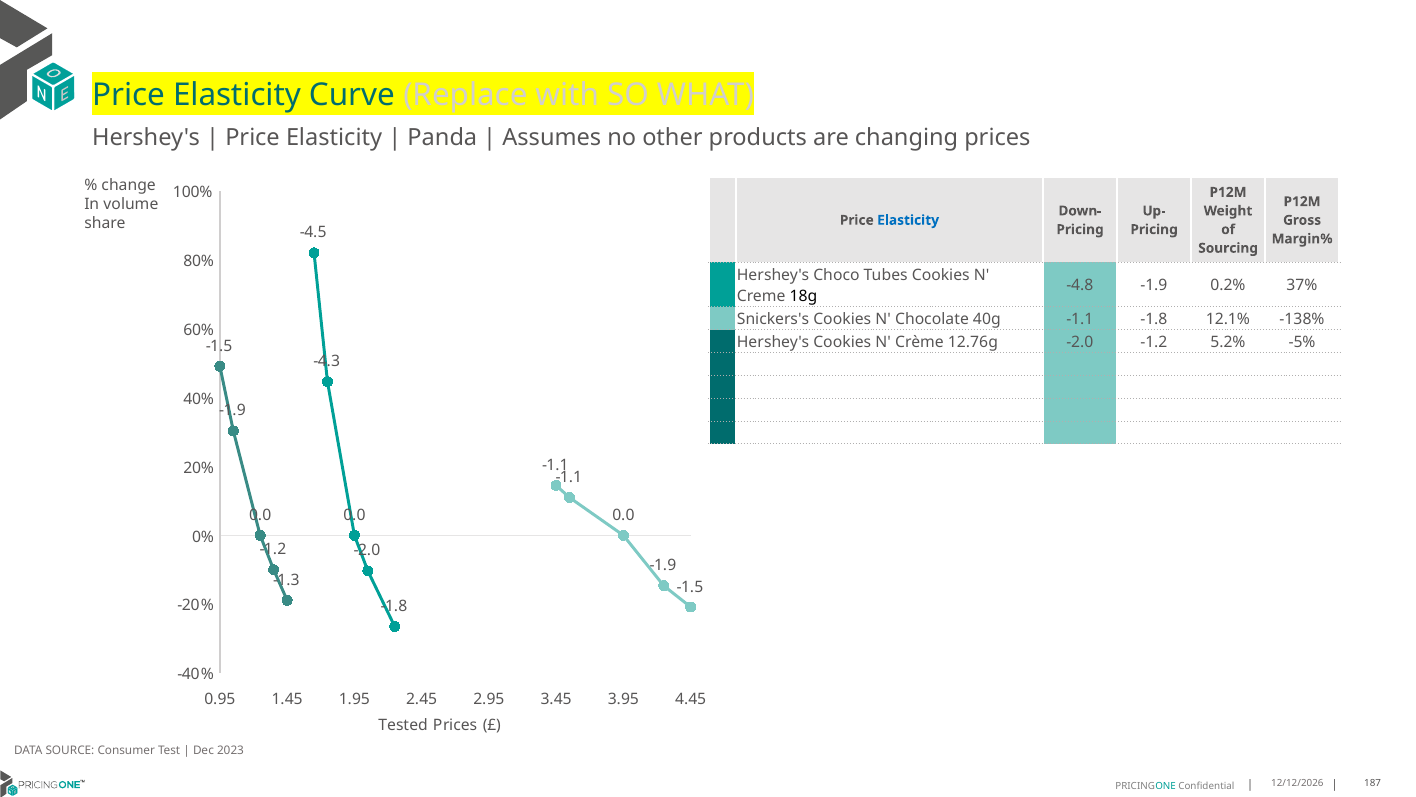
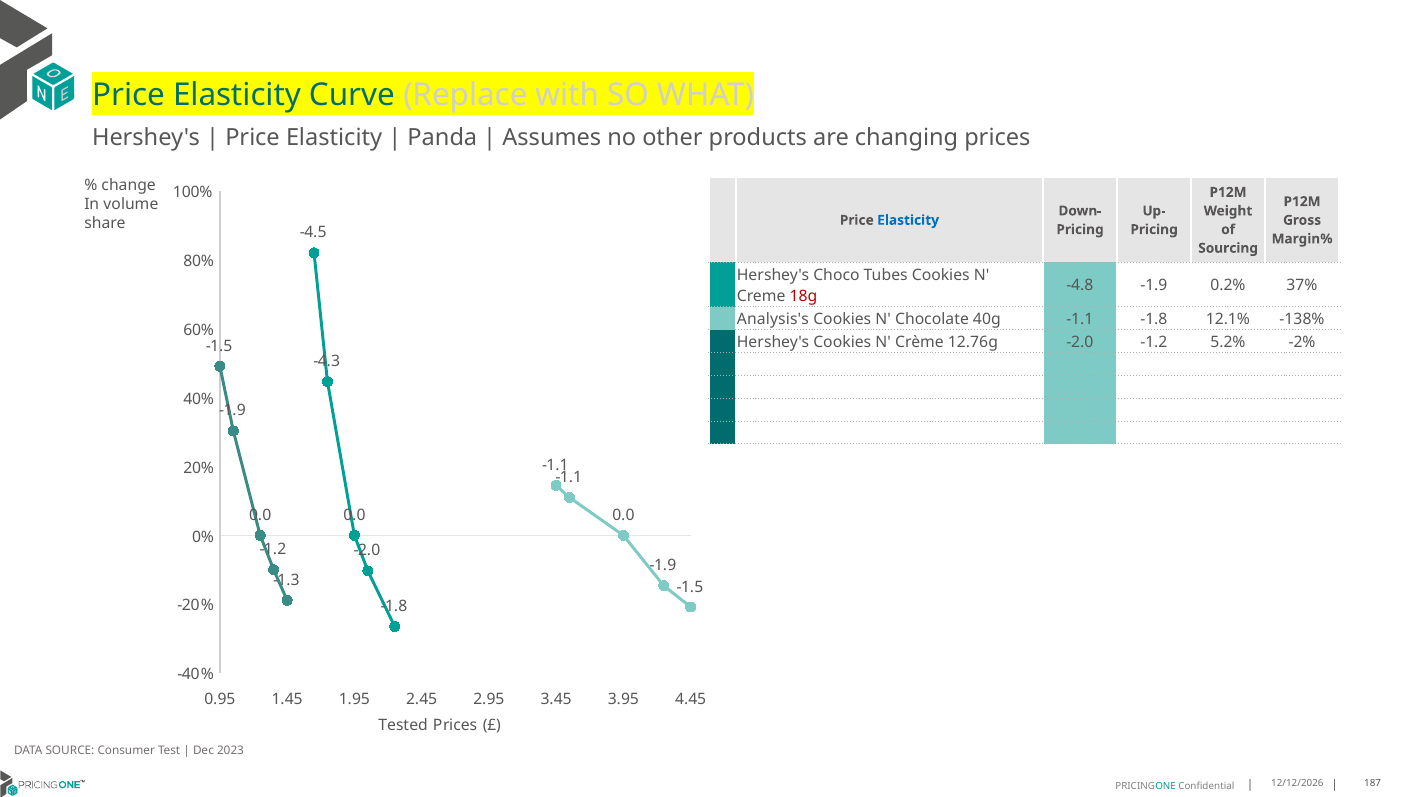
18g colour: black -> red
Snickers's: Snickers's -> Analysis's
-5%: -5% -> -2%
